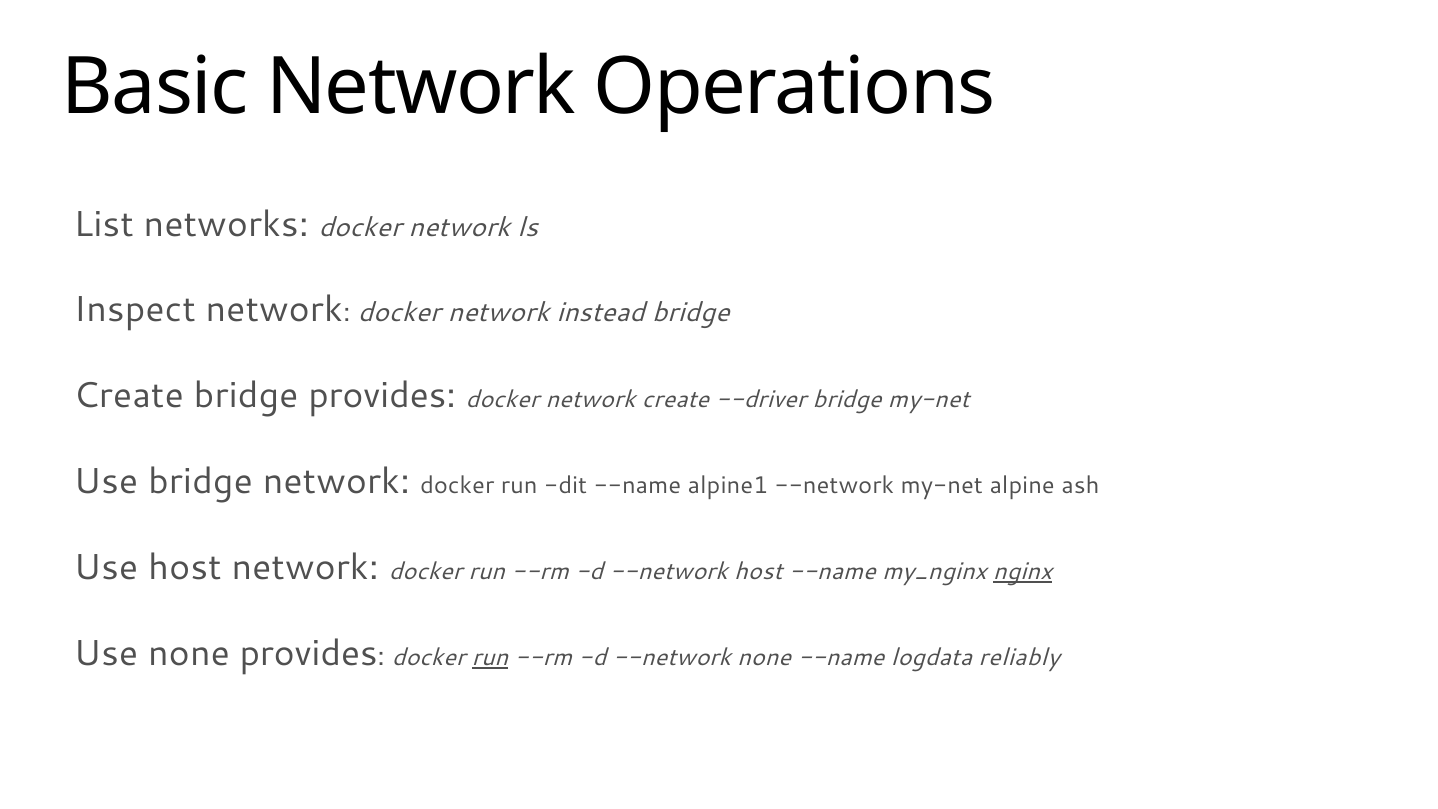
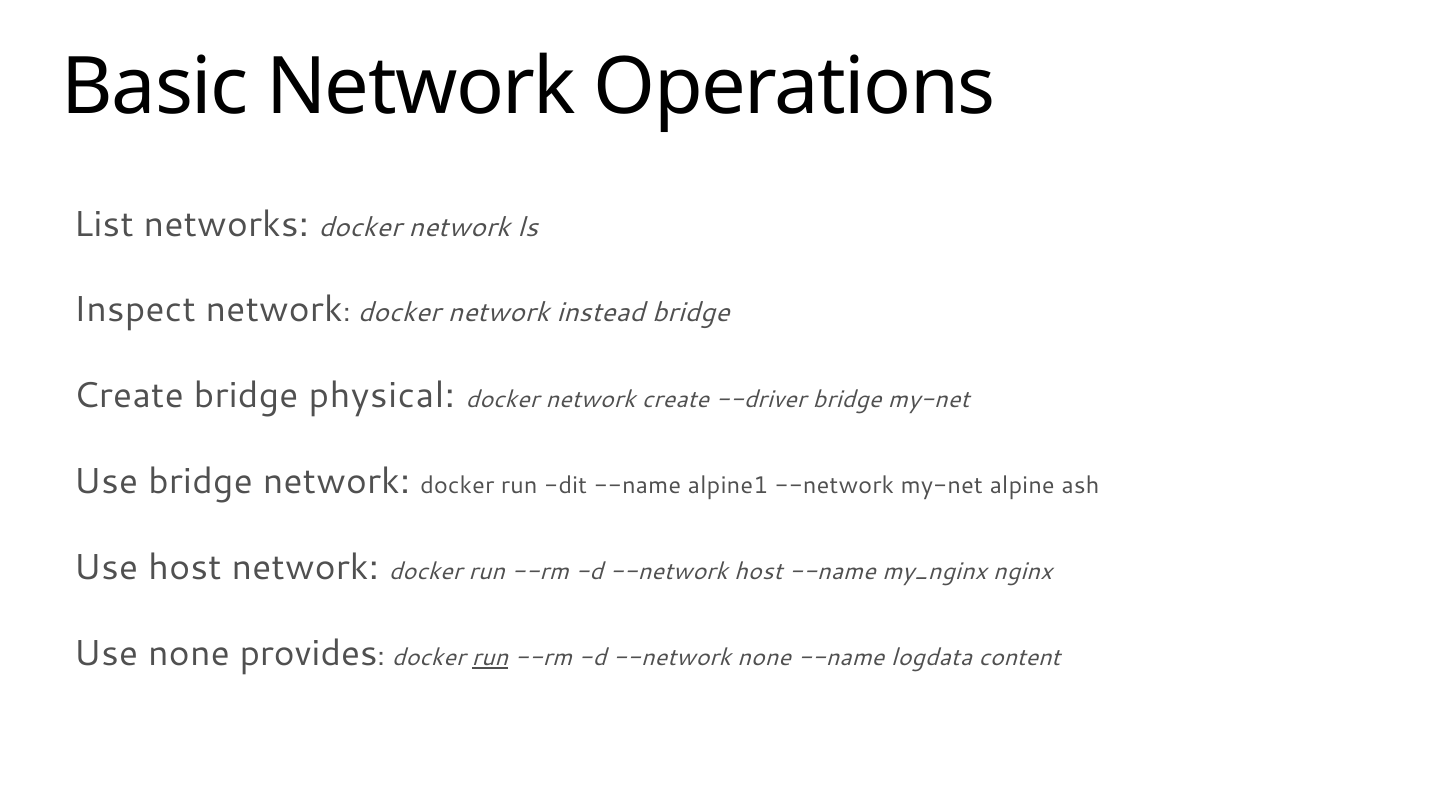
bridge provides: provides -> physical
nginx underline: present -> none
reliably: reliably -> content
